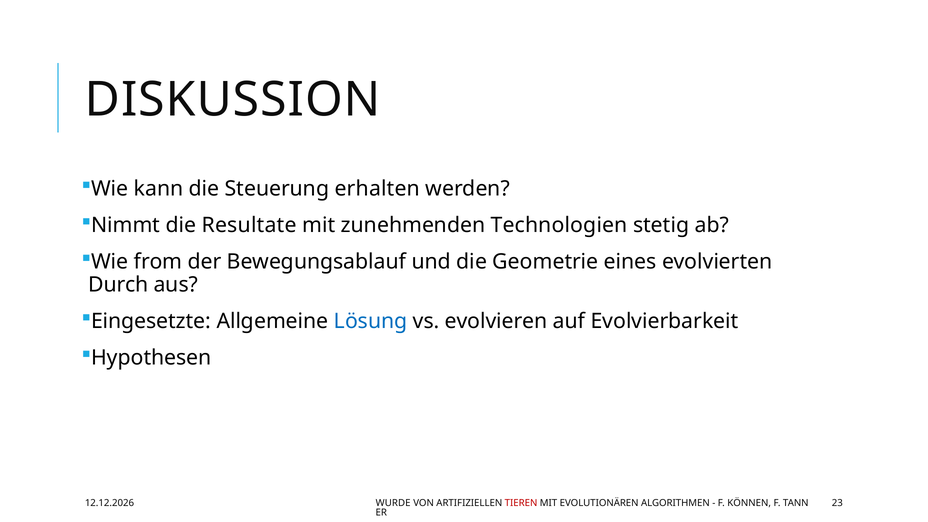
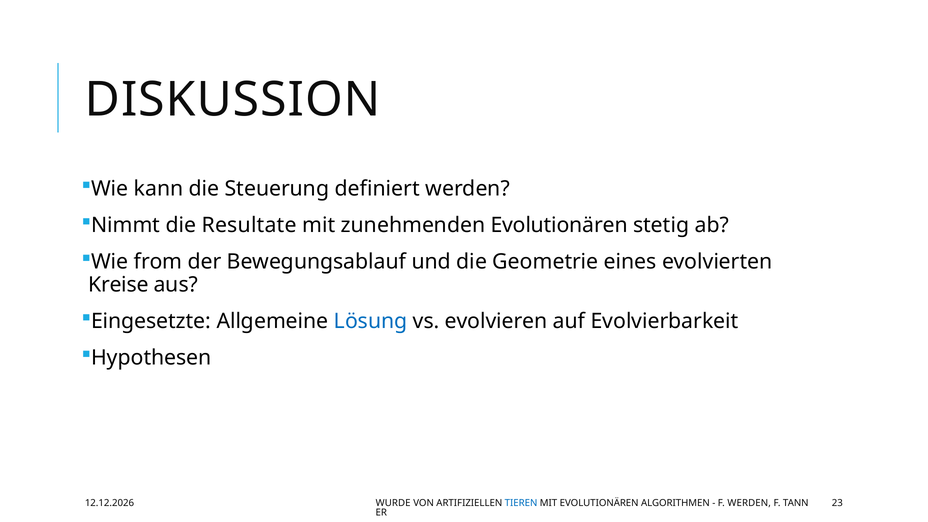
erhalten: erhalten -> definiert
zunehmenden Technologien: Technologien -> Evolutionären
Durch: Durch -> Kreise
TIEREN colour: red -> blue
F KÖNNEN: KÖNNEN -> WERDEN
